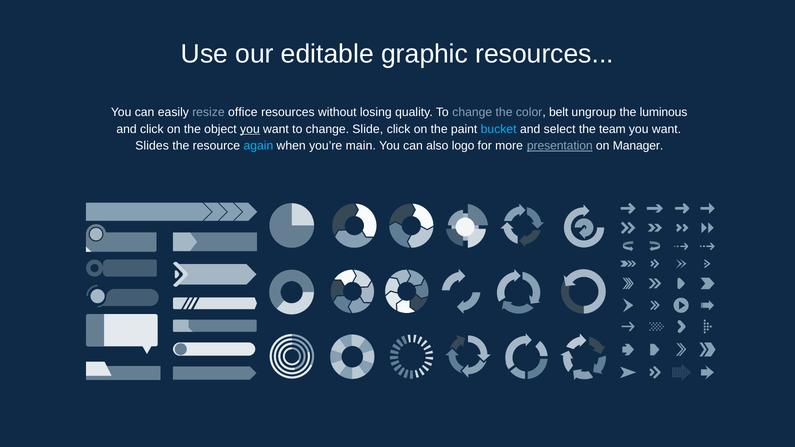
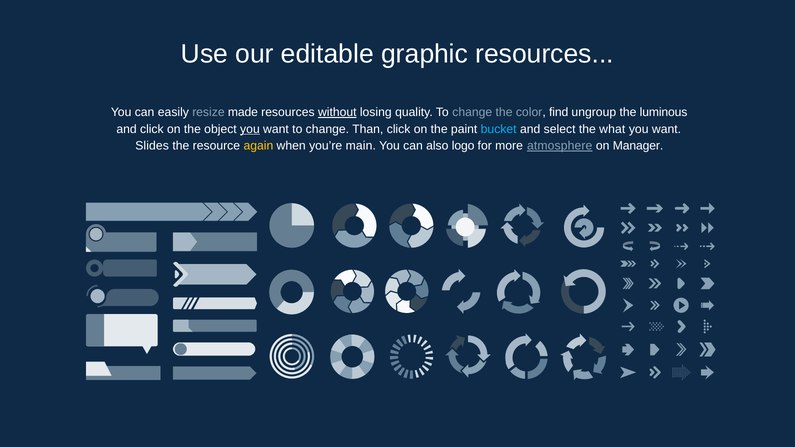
office: office -> made
without underline: none -> present
belt: belt -> find
Slide: Slide -> Than
team: team -> what
again colour: light blue -> yellow
presentation: presentation -> atmosphere
